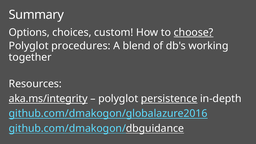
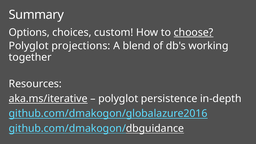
procedures: procedures -> projections
aka.ms/integrity: aka.ms/integrity -> aka.ms/iterative
persistence underline: present -> none
